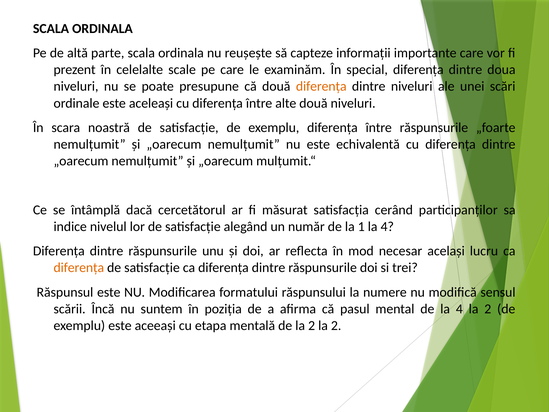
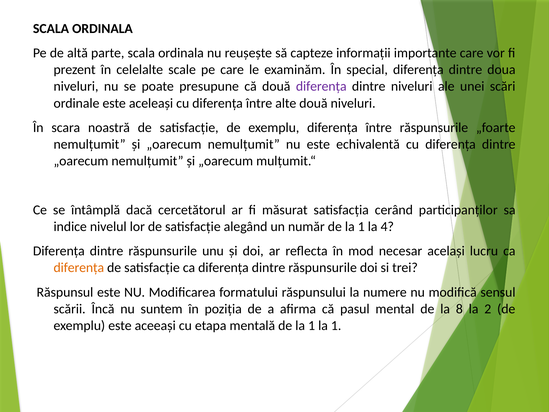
diferența at (321, 86) colour: orange -> purple
de la 4: 4 -> 8
mentală de la 2: 2 -> 1
2 at (336, 325): 2 -> 1
